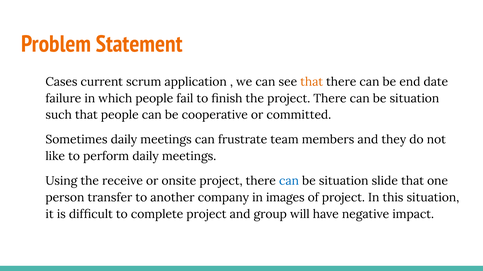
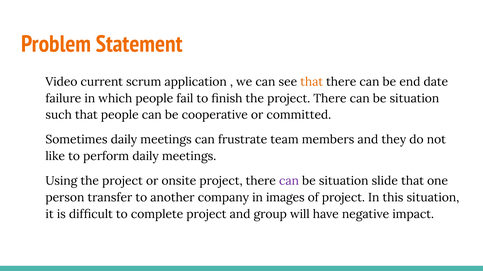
Cases: Cases -> Video
Using the receive: receive -> project
can at (289, 181) colour: blue -> purple
